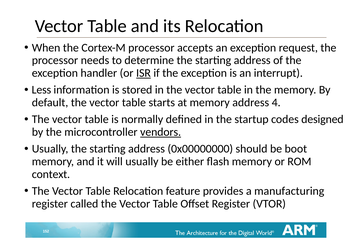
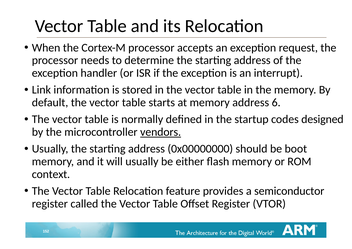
ISR underline: present -> none
Less: Less -> Link
4: 4 -> 6
manufacturing: manufacturing -> semiconductor
